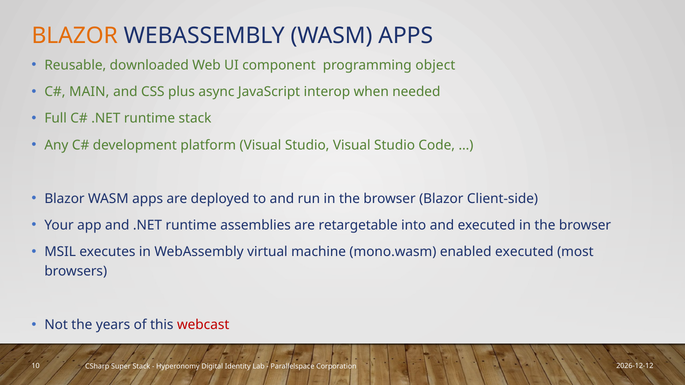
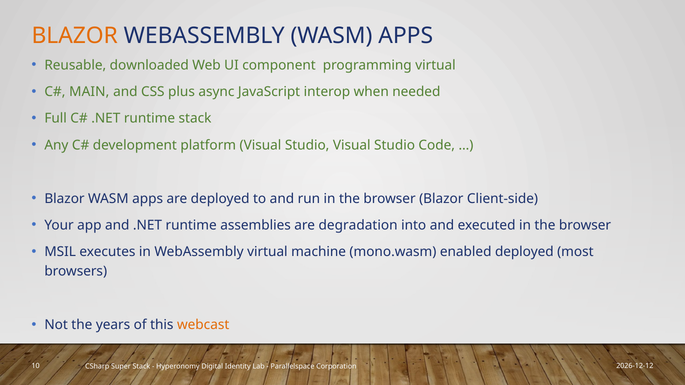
programming object: object -> virtual
retargetable: retargetable -> degradation
enabled executed: executed -> deployed
webcast colour: red -> orange
